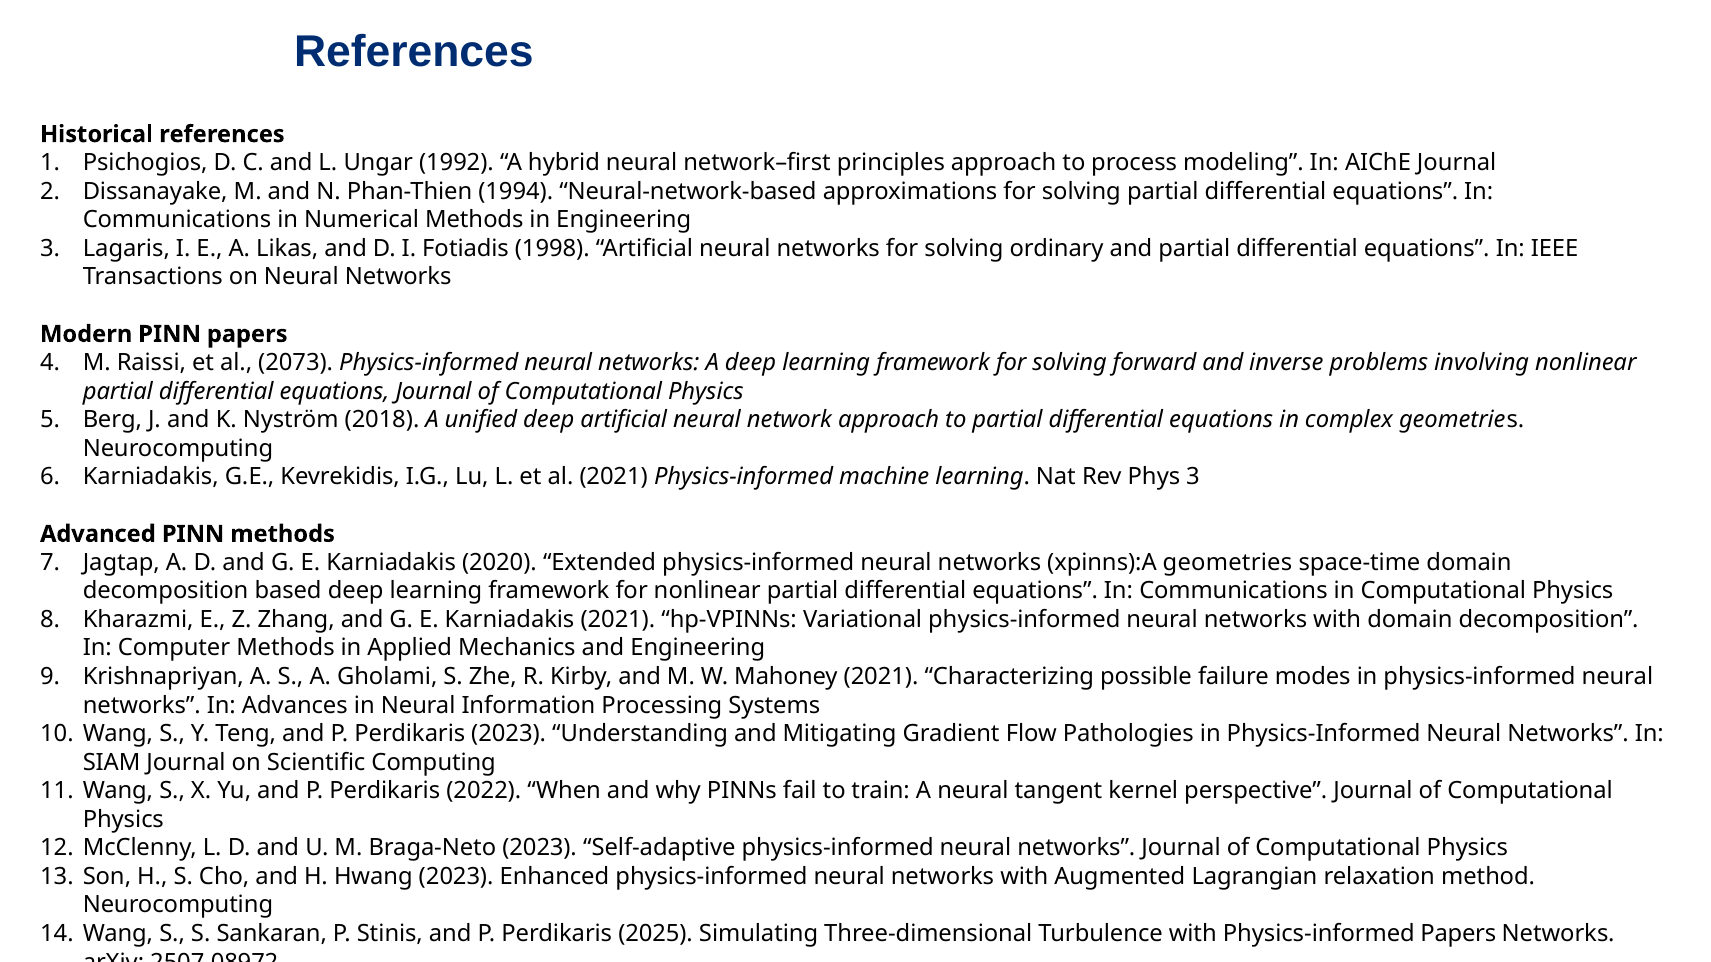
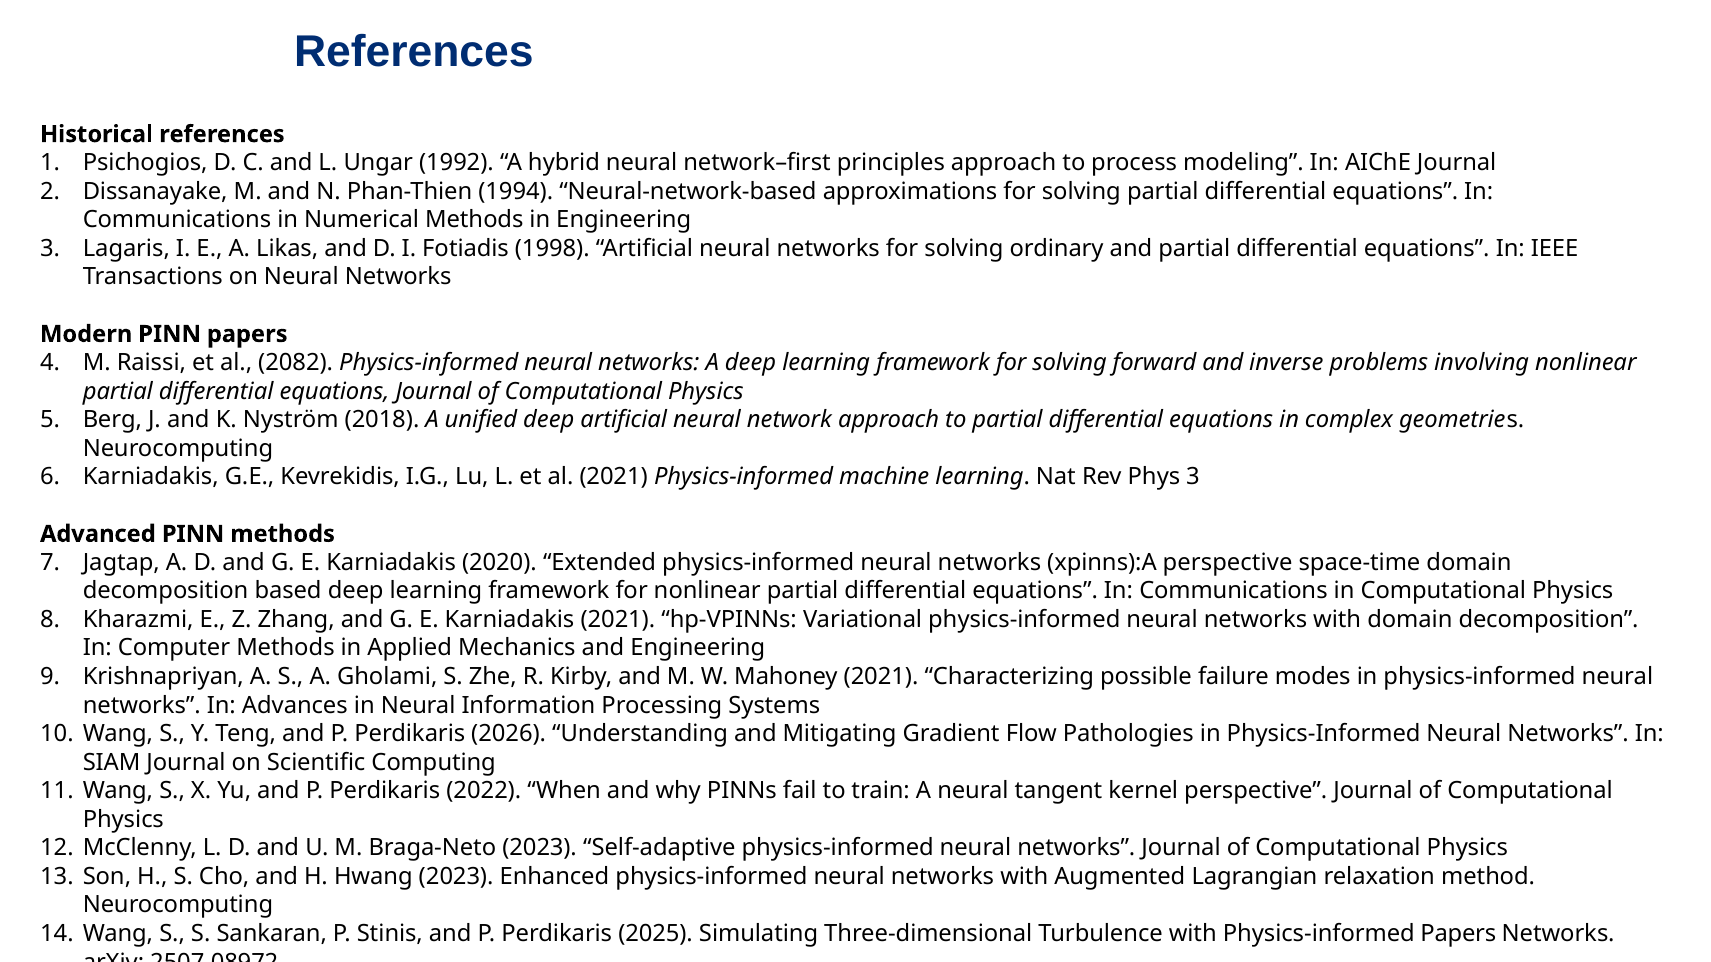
2073: 2073 -> 2082
xpinns):A geometries: geometries -> perspective
Perdikaris 2023: 2023 -> 2026
